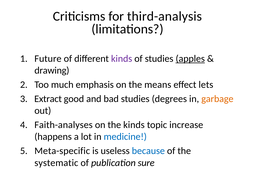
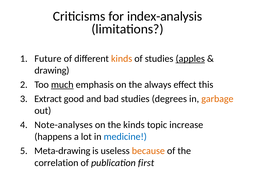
third-analysis: third-analysis -> index-analysis
kinds at (122, 59) colour: purple -> orange
much underline: none -> present
means: means -> always
lets: lets -> this
Faith-analyses: Faith-analyses -> Note-analyses
Meta-specific: Meta-specific -> Meta-drawing
because colour: blue -> orange
systematic: systematic -> correlation
sure: sure -> first
